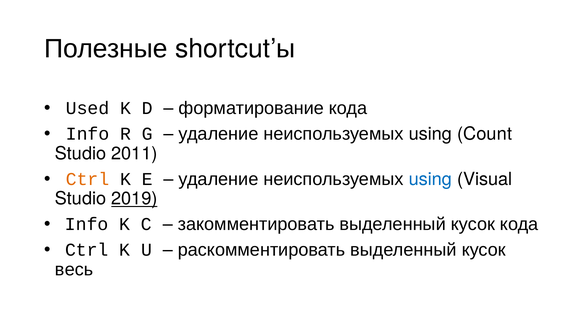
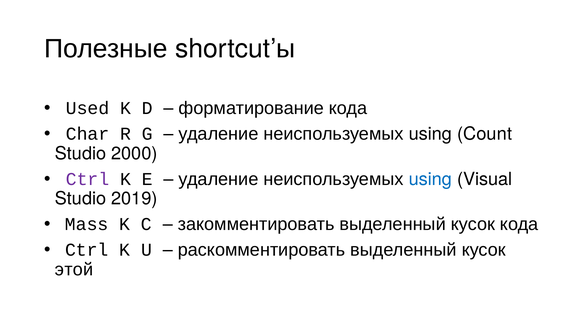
Info at (88, 134): Info -> Char
2011: 2011 -> 2000
Ctrl at (88, 179) colour: orange -> purple
2019 underline: present -> none
Info at (87, 224): Info -> Mass
весь: весь -> этой
